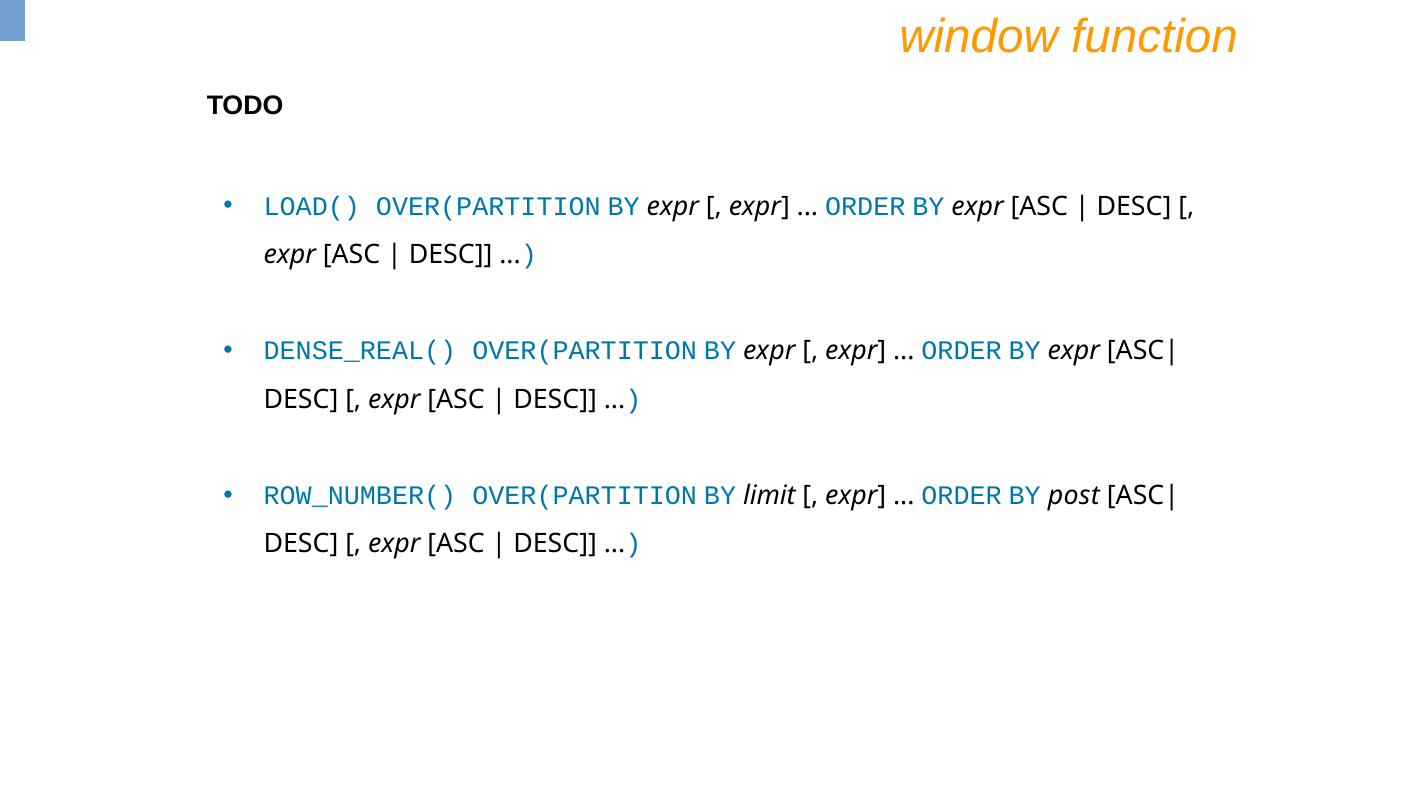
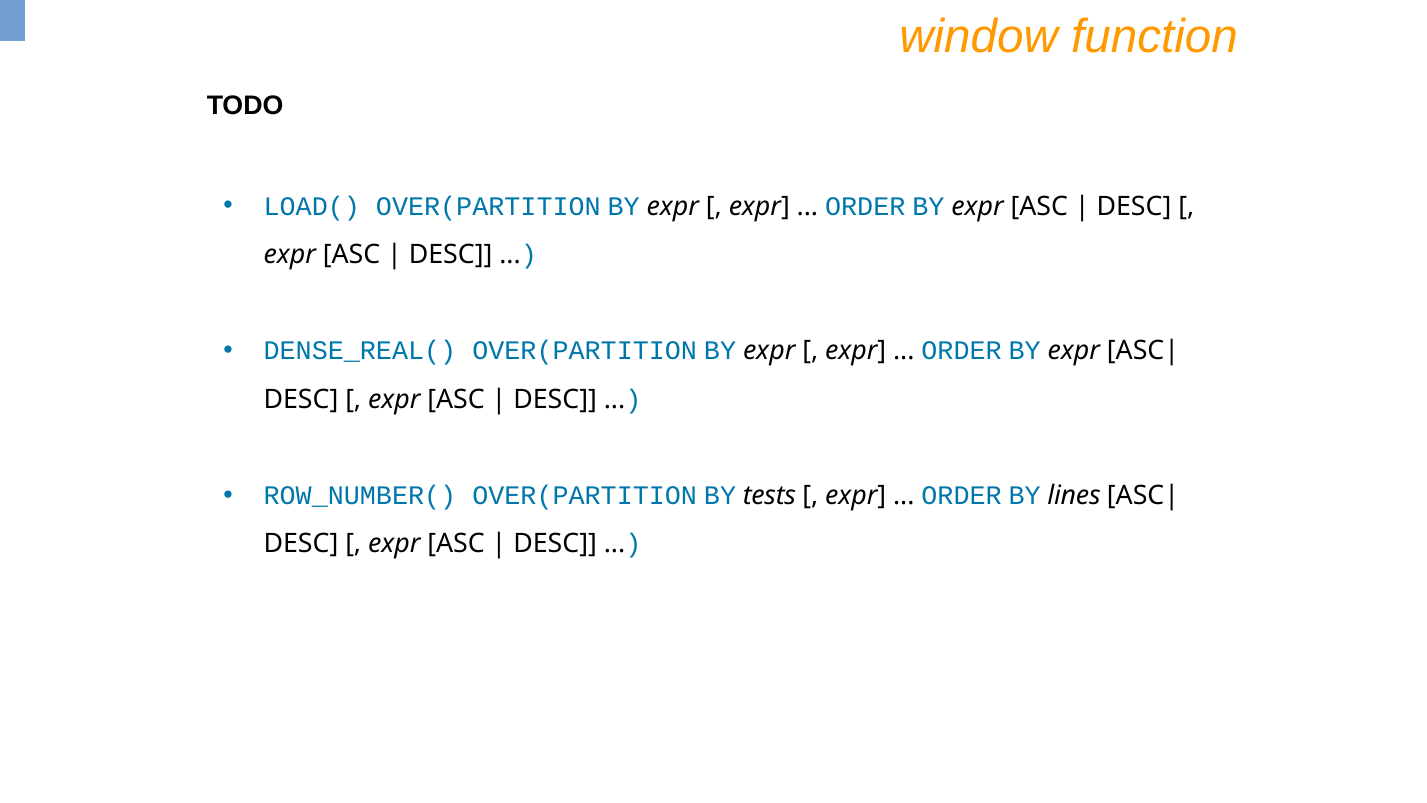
limit: limit -> tests
post: post -> lines
